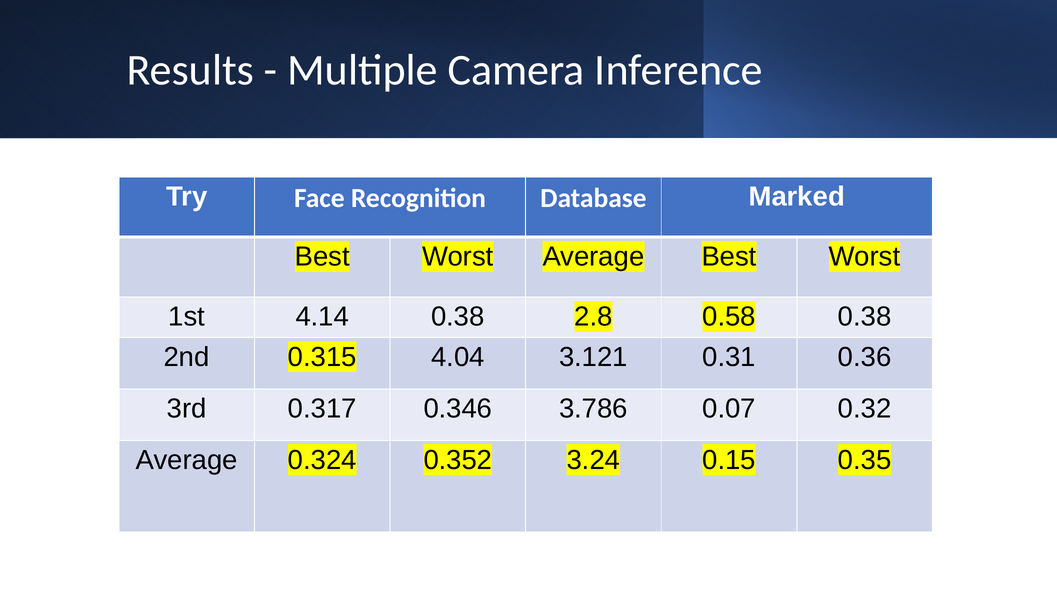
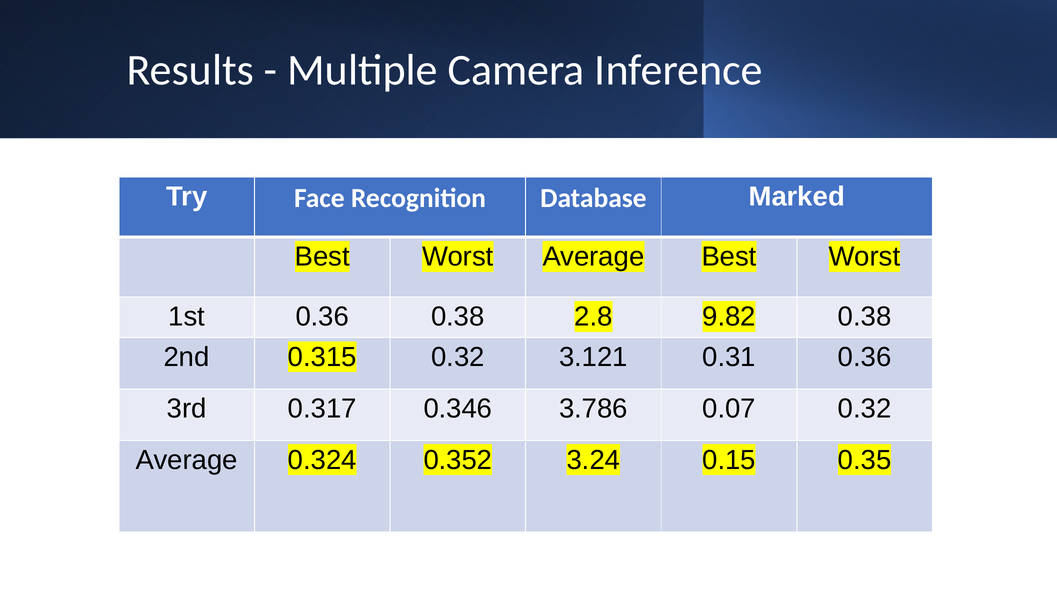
1st 4.14: 4.14 -> 0.36
0.58: 0.58 -> 9.82
0.315 4.04: 4.04 -> 0.32
